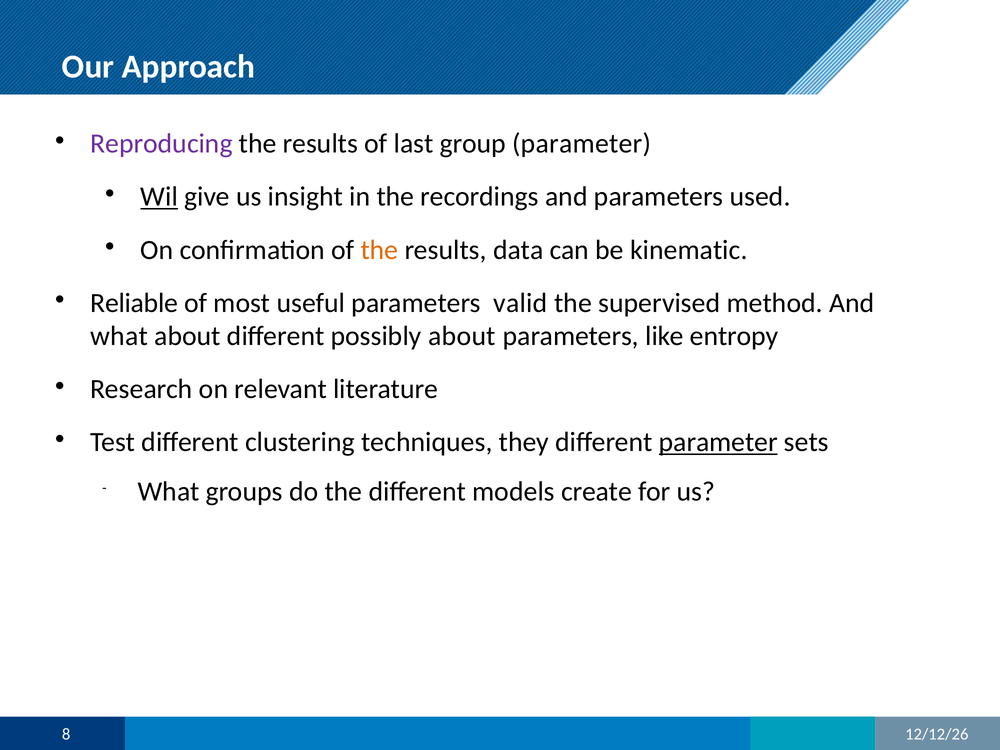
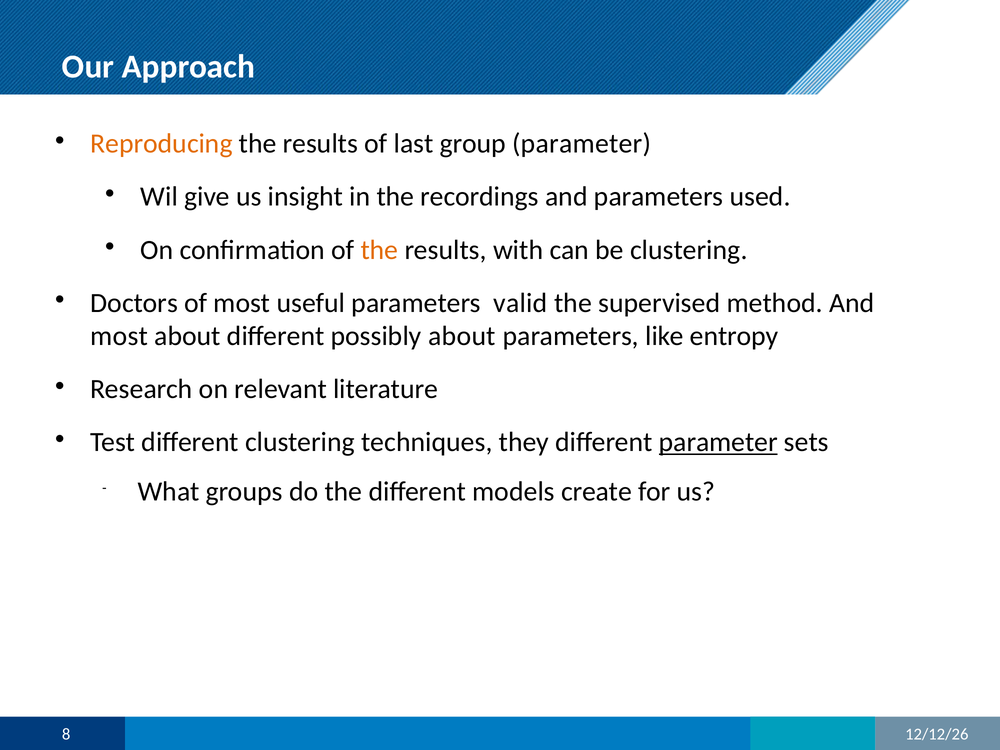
Reproducing colour: purple -> orange
Wil underline: present -> none
data: data -> with
be kinematic: kinematic -> clustering
Reliable: Reliable -> Doctors
what at (119, 336): what -> most
